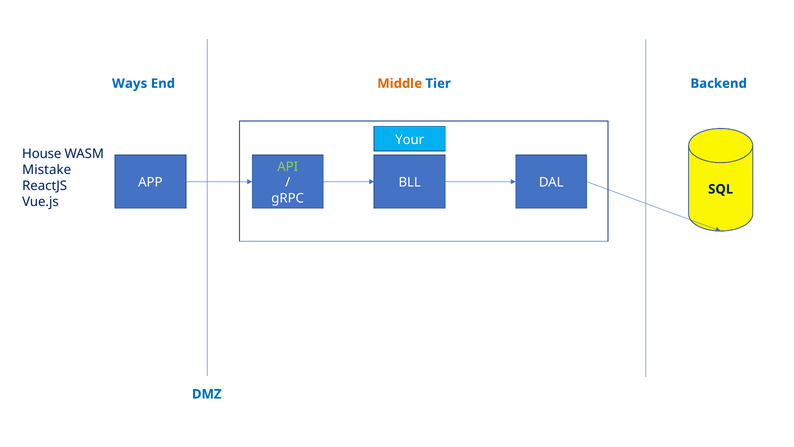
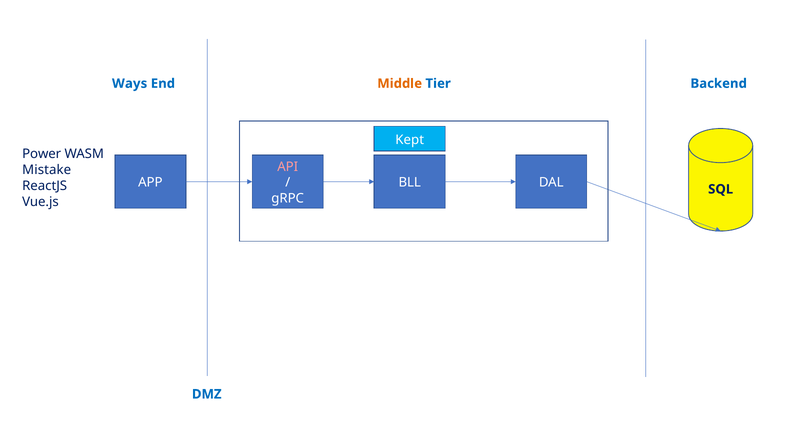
Your: Your -> Kept
House: House -> Power
API colour: light green -> pink
